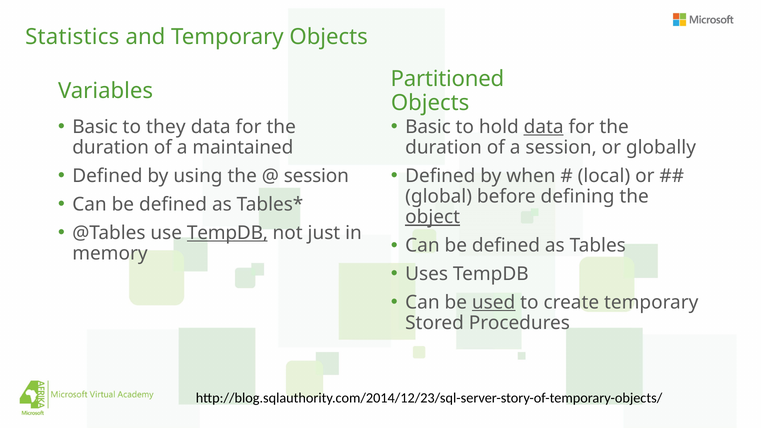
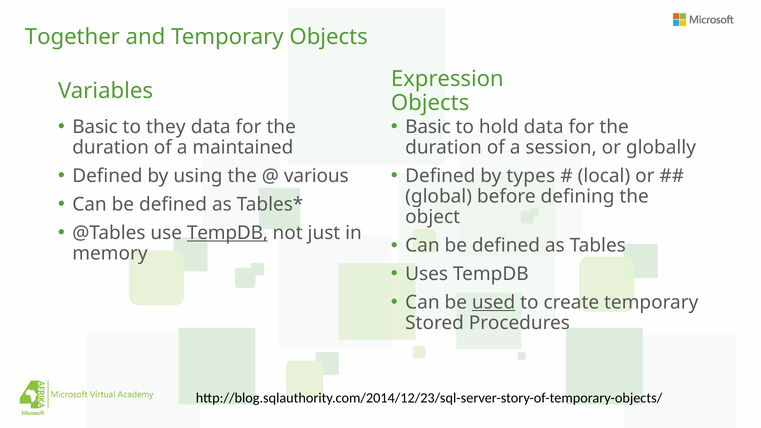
Statistics: Statistics -> Together
Partitioned: Partitioned -> Expression
data at (544, 127) underline: present -> none
session at (316, 176): session -> various
when: when -> types
object underline: present -> none
